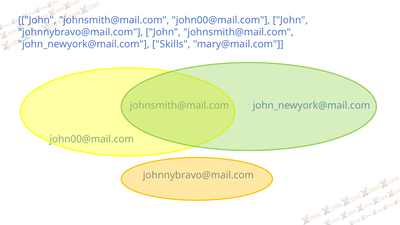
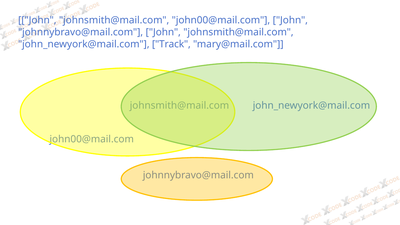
Skills: Skills -> Track
